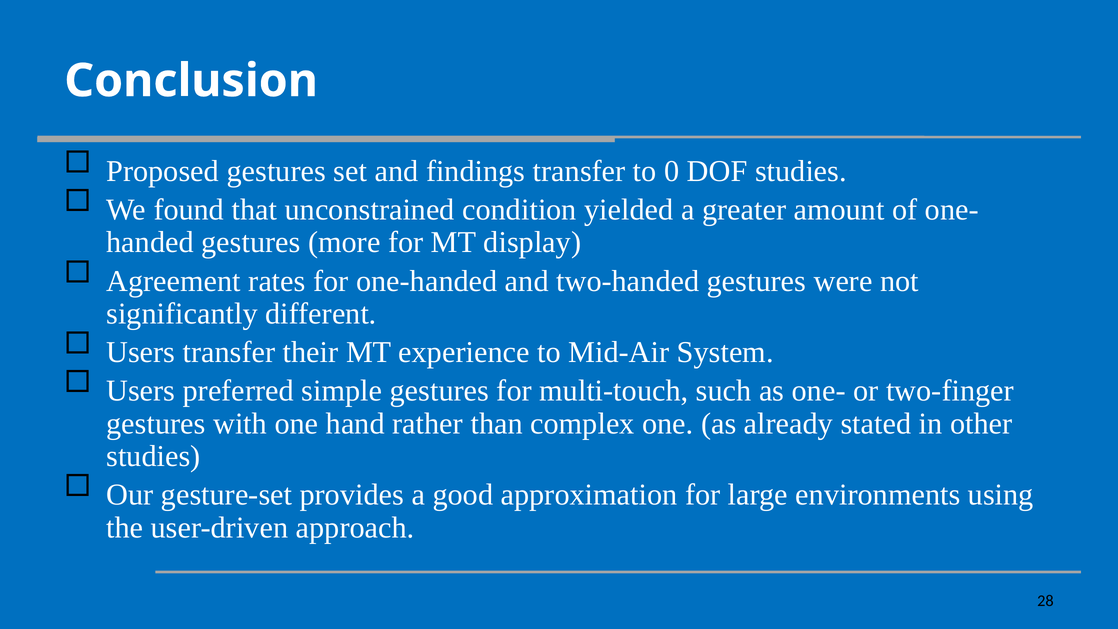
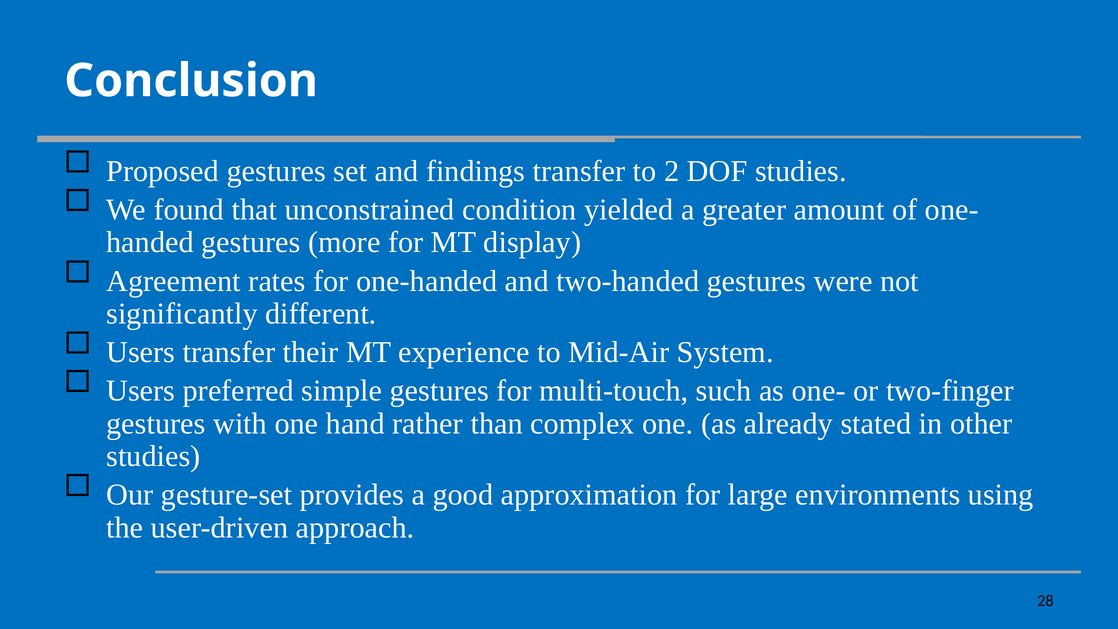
0: 0 -> 2
